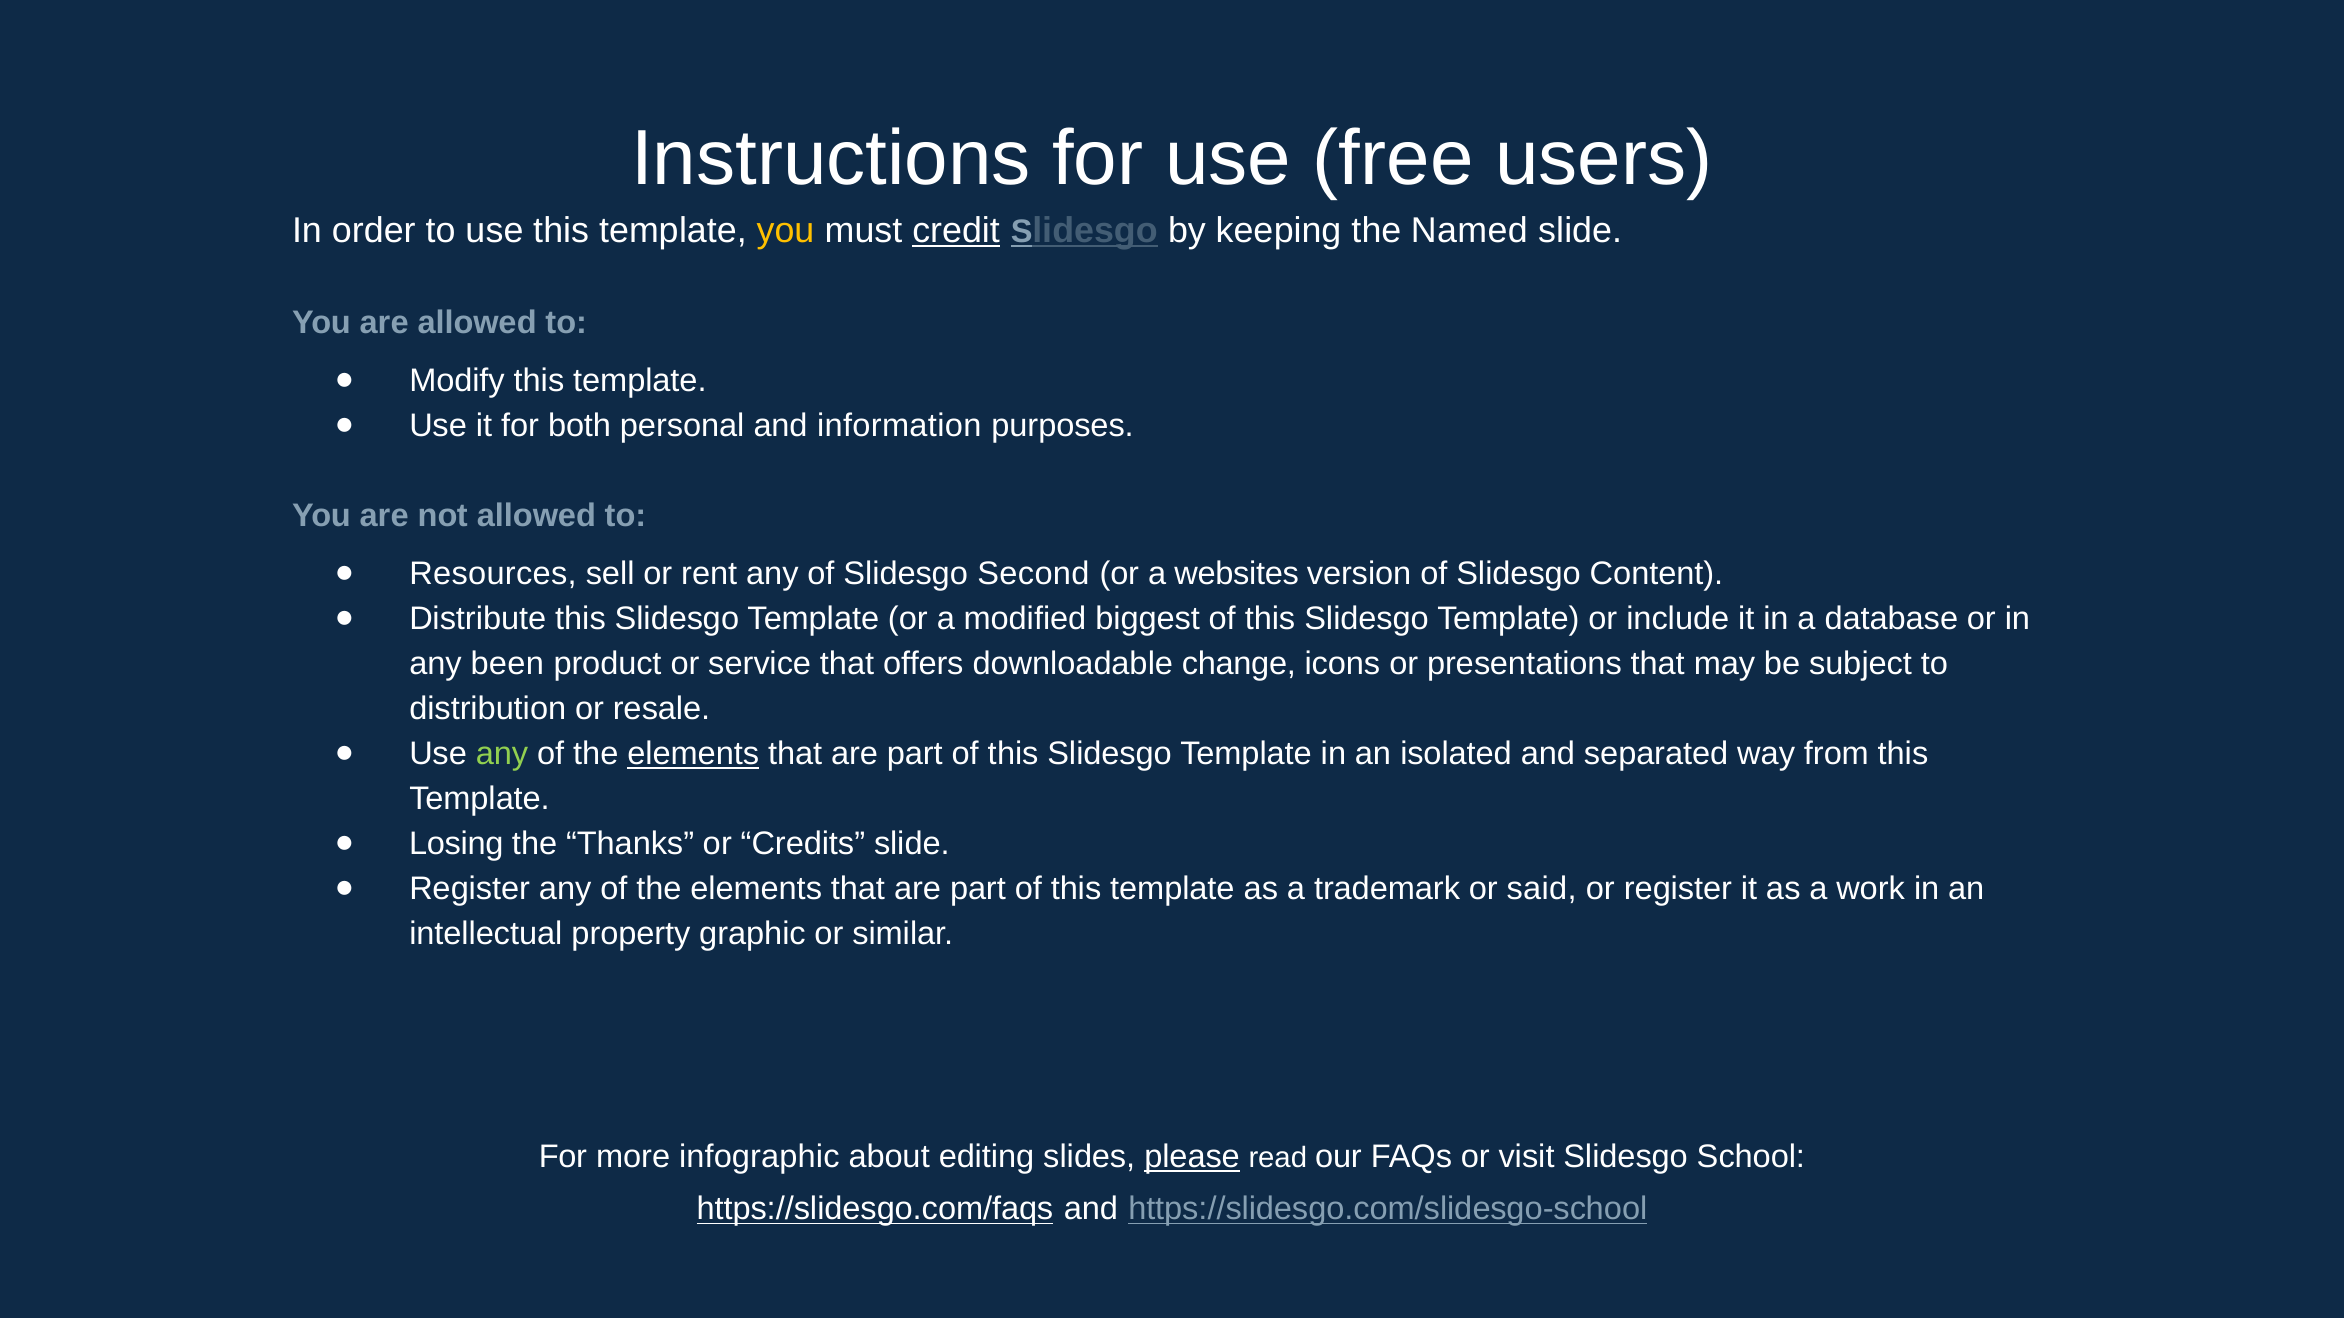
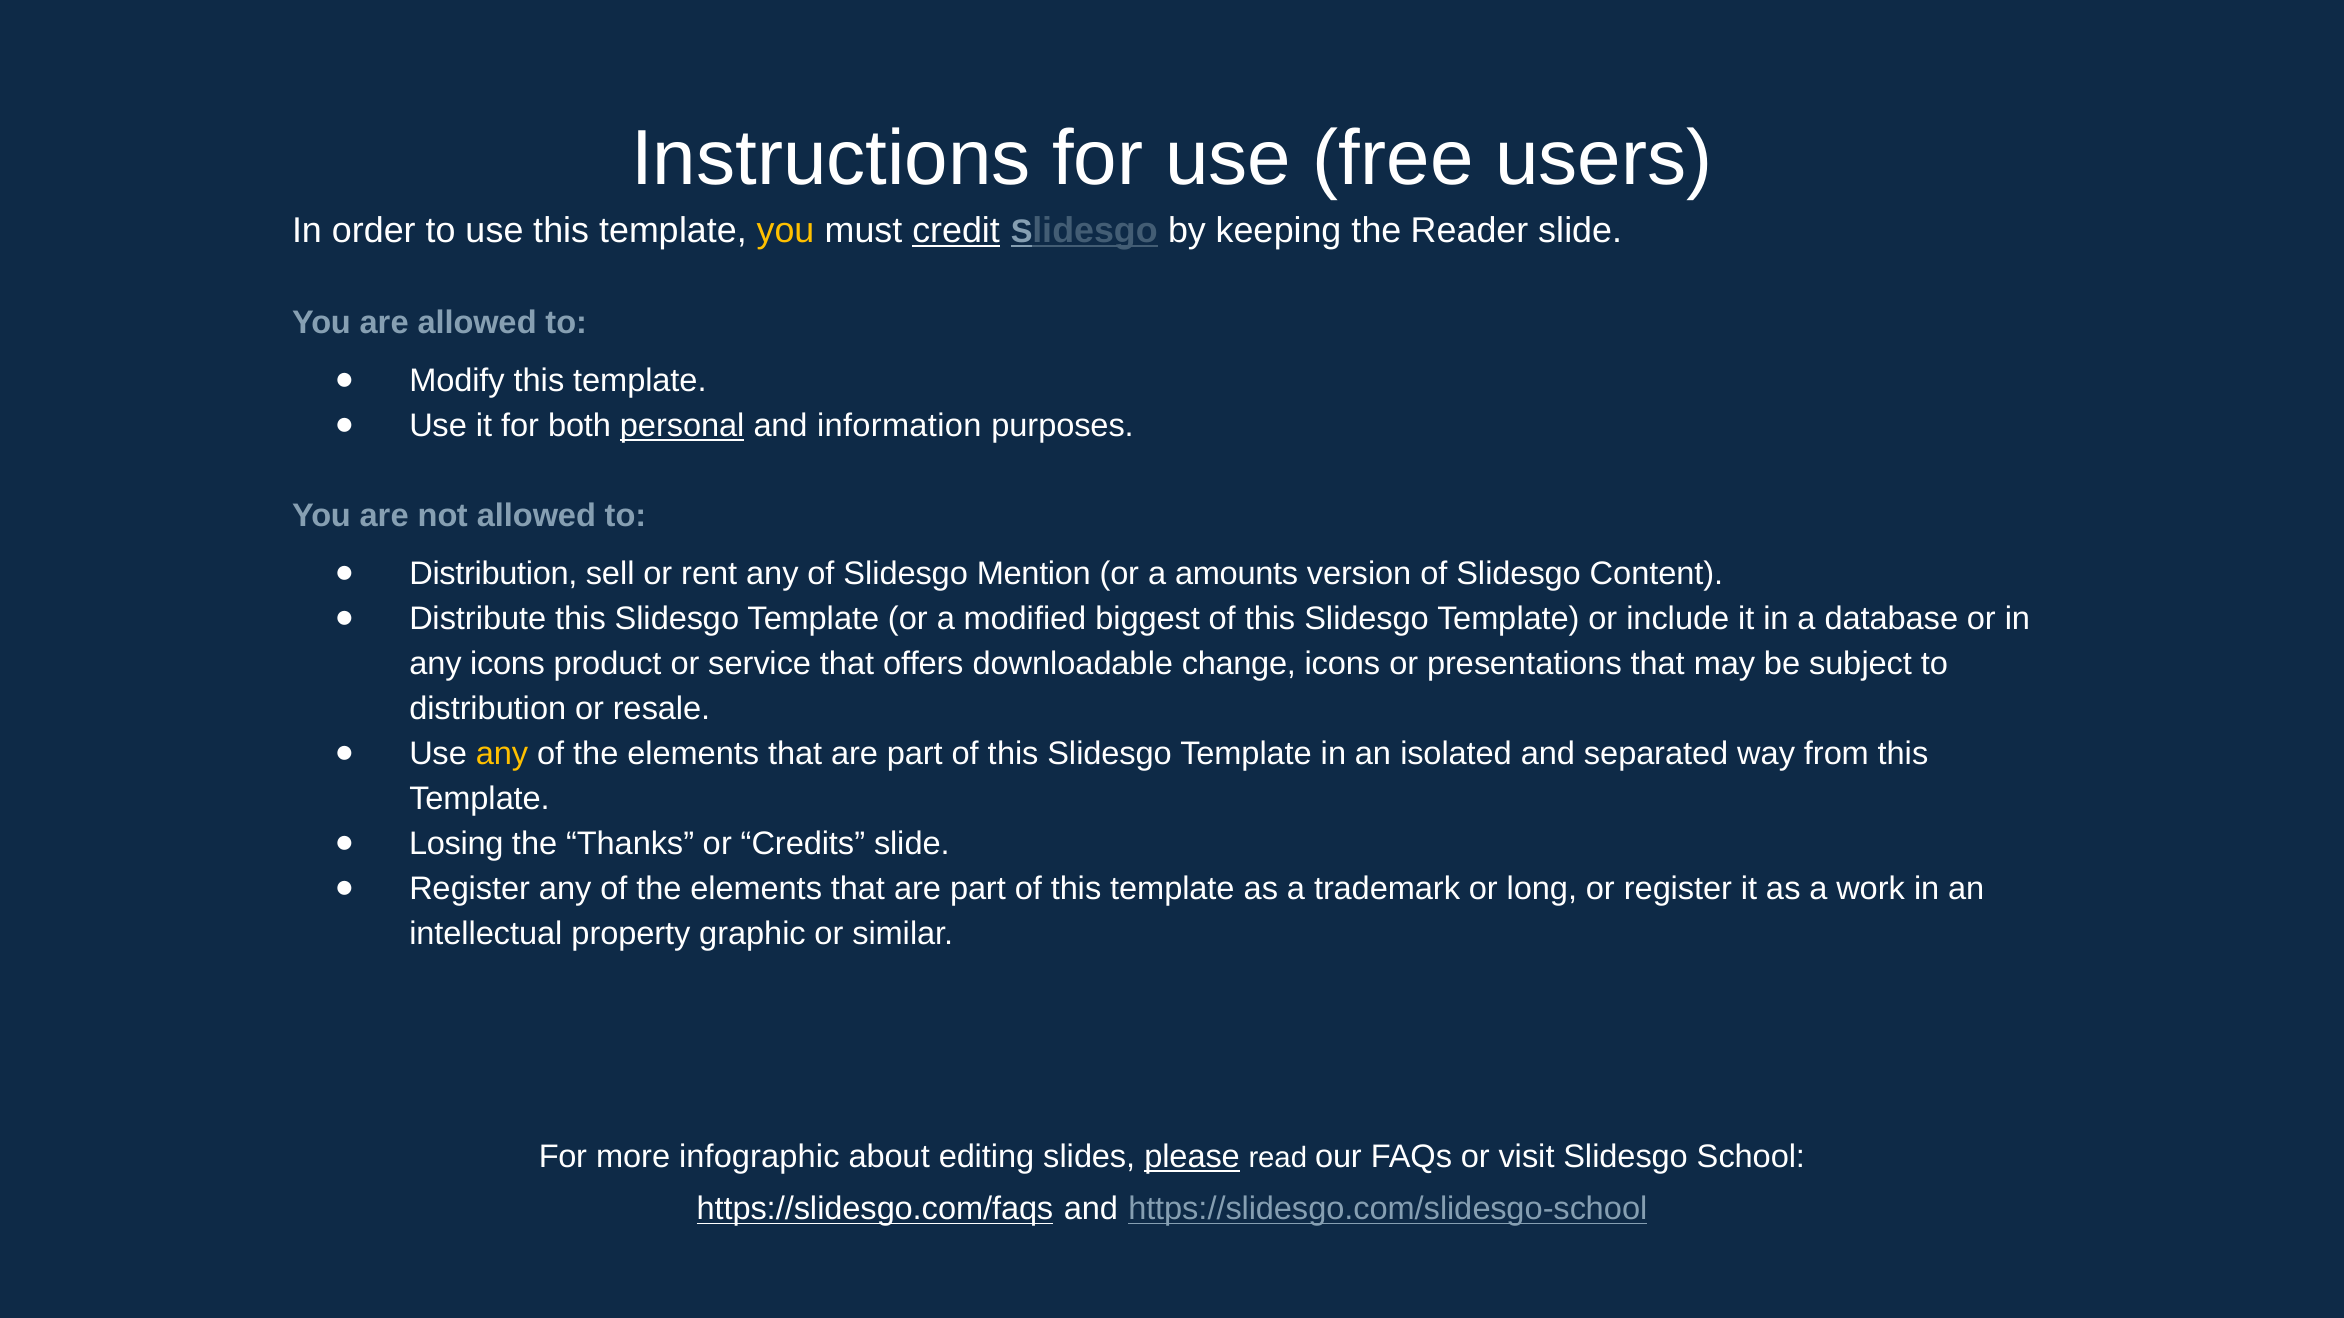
Named: Named -> Reader
personal underline: none -> present
Resources at (493, 574): Resources -> Distribution
Second: Second -> Mention
websites: websites -> amounts
any been: been -> icons
any at (502, 754) colour: light green -> yellow
elements at (693, 754) underline: present -> none
said: said -> long
